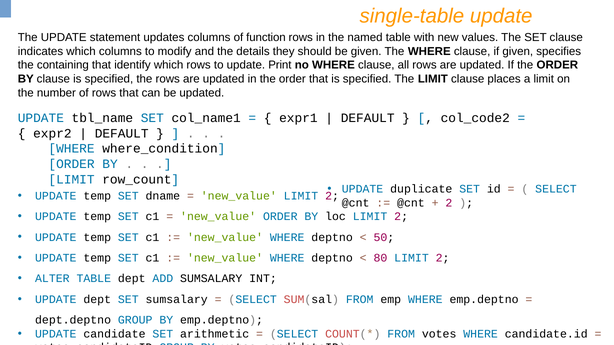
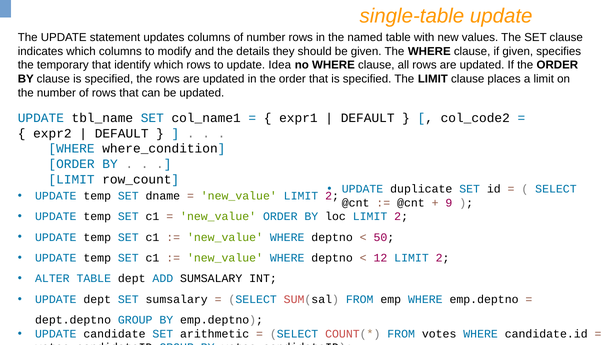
of function: function -> number
containing: containing -> temporary
Print: Print -> Idea
2 at (449, 203): 2 -> 9
80: 80 -> 12
